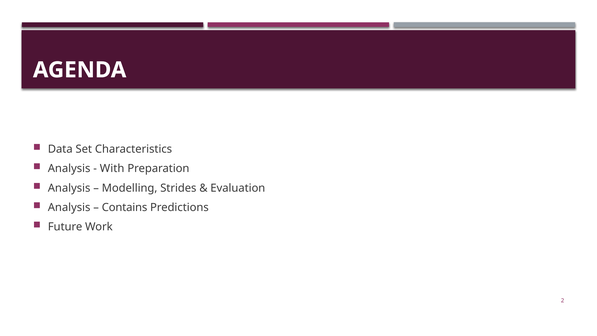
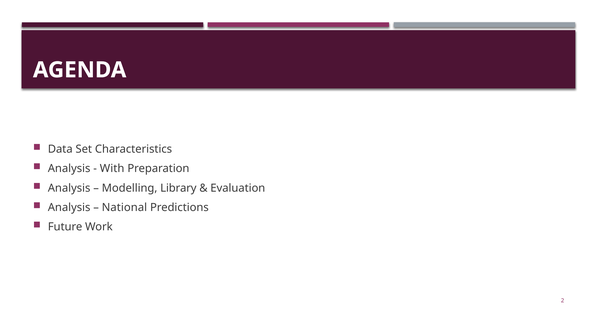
Strides: Strides -> Library
Contains: Contains -> National
